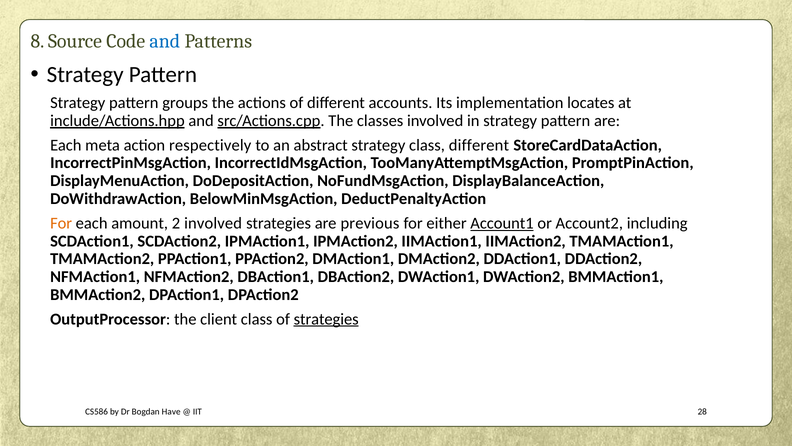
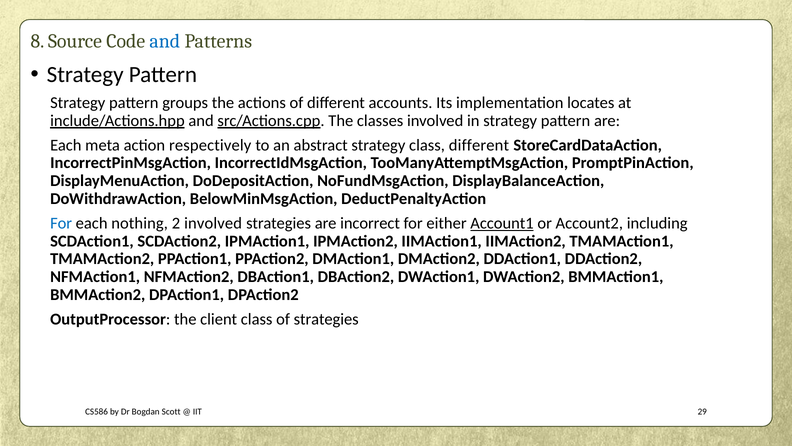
For at (61, 223) colour: orange -> blue
amount: amount -> nothing
previous: previous -> incorrect
strategies at (326, 319) underline: present -> none
Have: Have -> Scott
28: 28 -> 29
